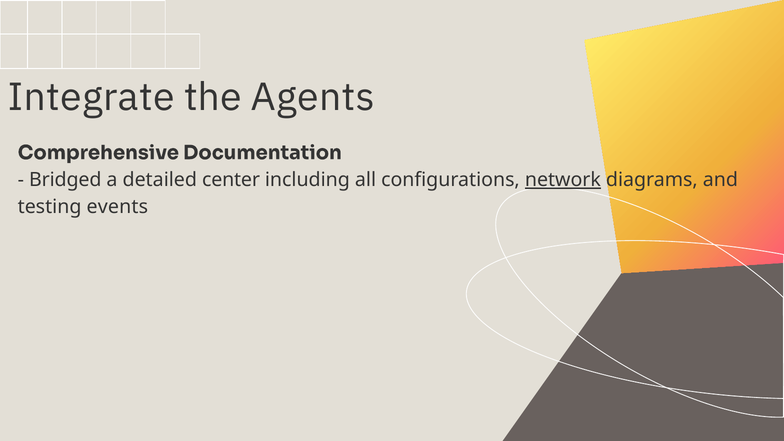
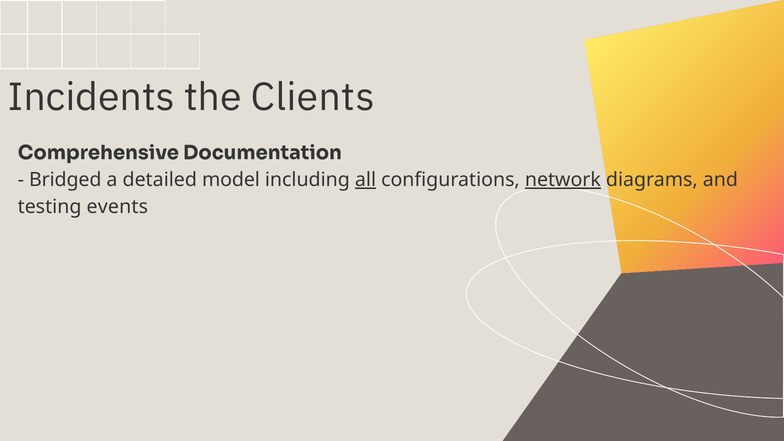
Integrate: Integrate -> Incidents
Agents: Agents -> Clients
center: center -> model
all underline: none -> present
